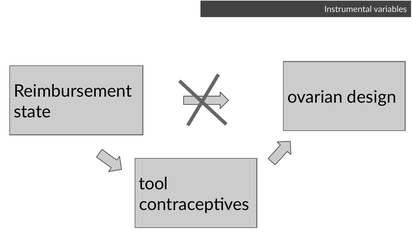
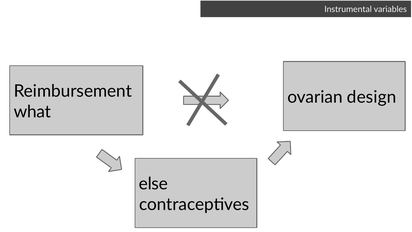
state: state -> what
tool: tool -> else
